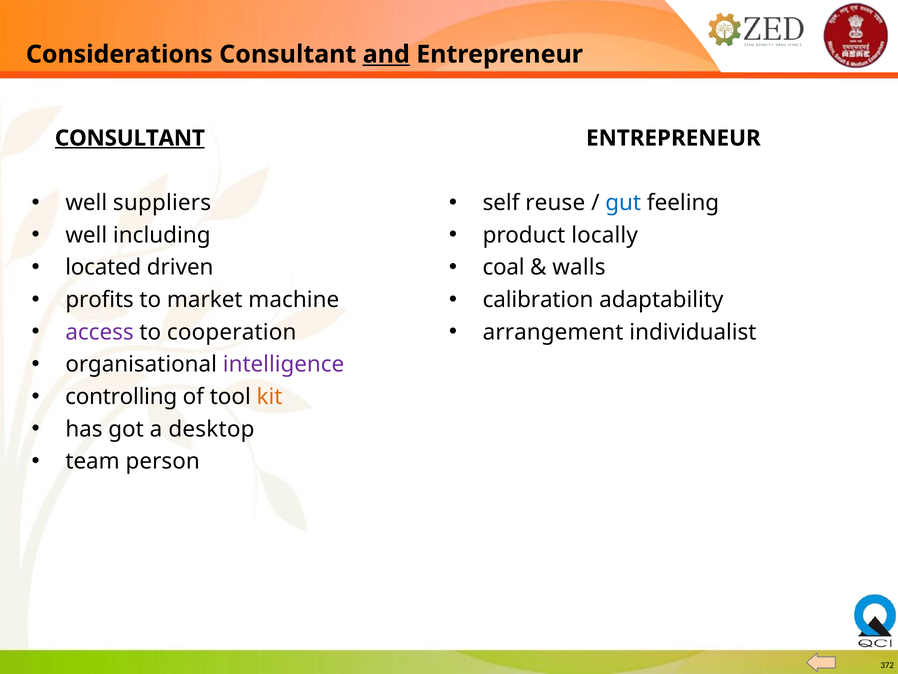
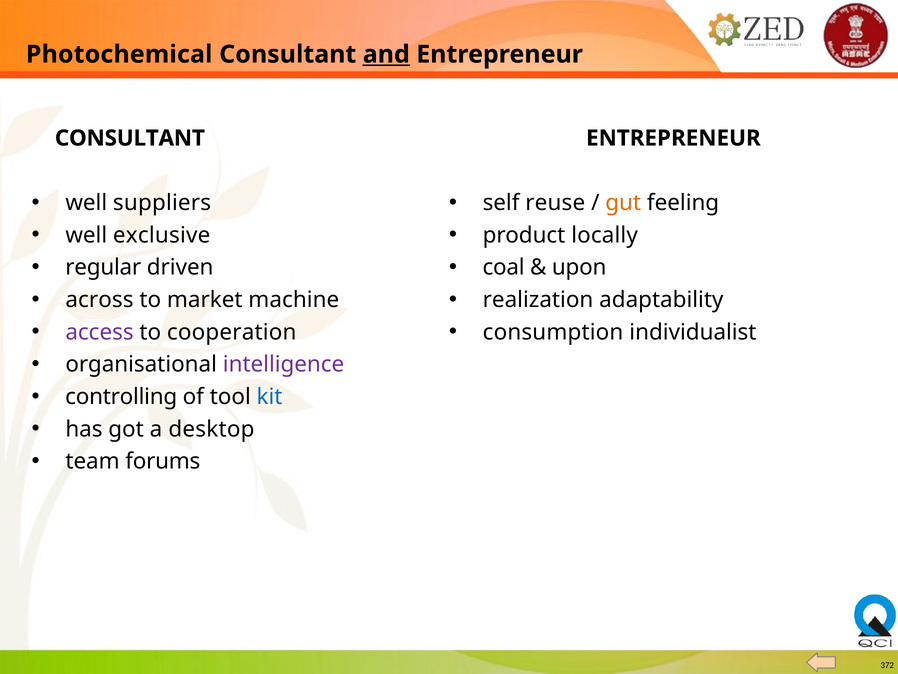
Considerations: Considerations -> Photochemical
CONSULTANT at (130, 138) underline: present -> none
gut colour: blue -> orange
including: including -> exclusive
located: located -> regular
walls: walls -> upon
profits: profits -> across
calibration: calibration -> realization
arrangement: arrangement -> consumption
kit colour: orange -> blue
person: person -> forums
